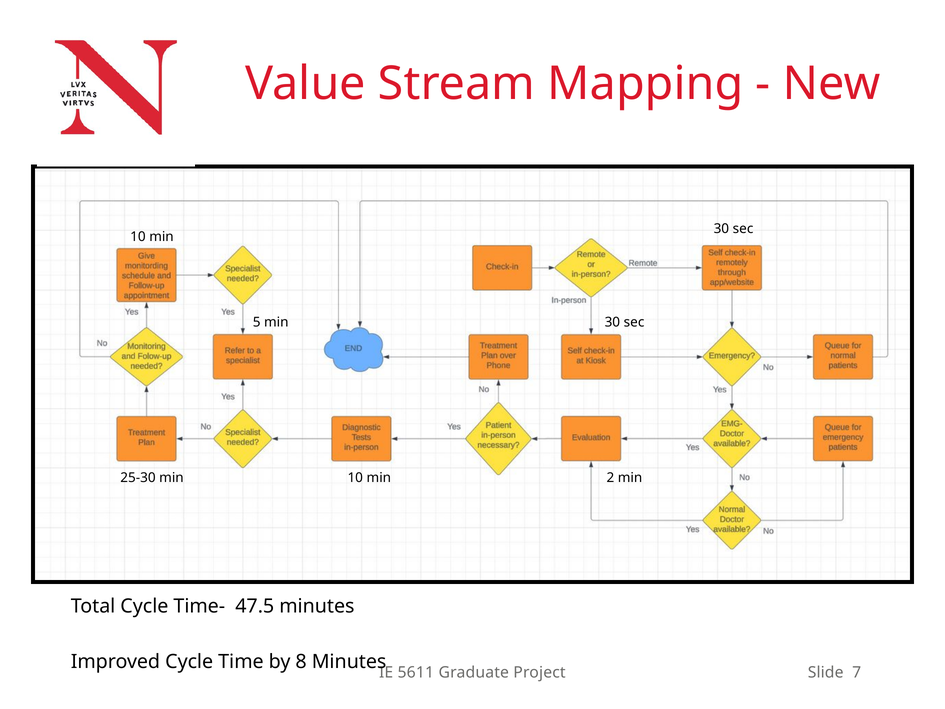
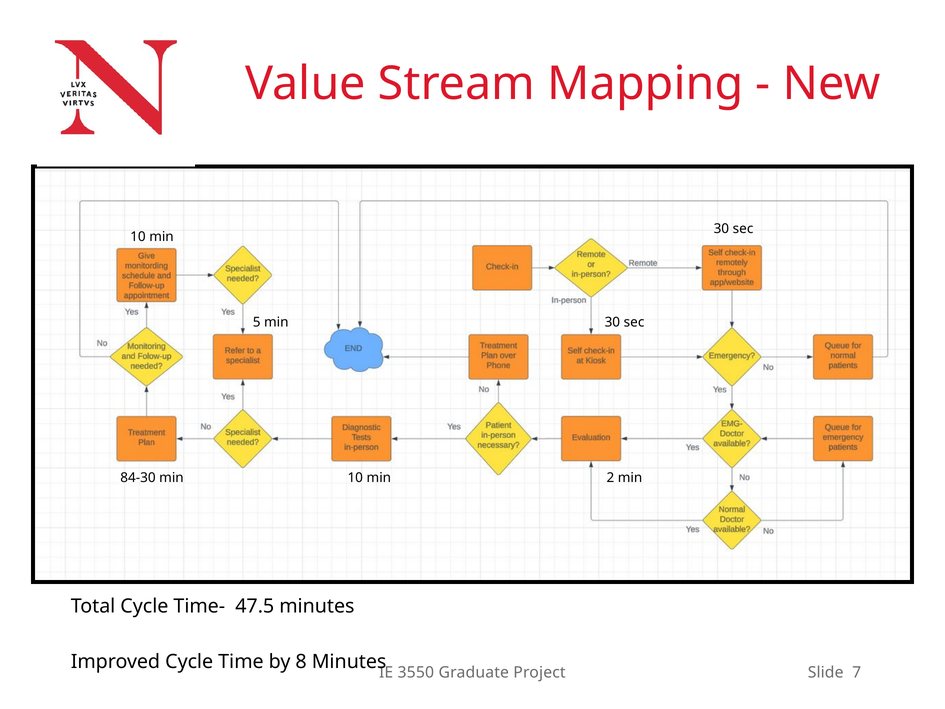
25-30: 25-30 -> 84-30
5611: 5611 -> 3550
